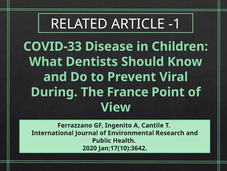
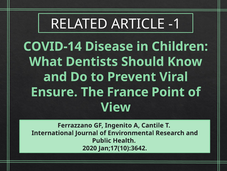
COVID-33: COVID-33 -> COVID-14
During: During -> Ensure
